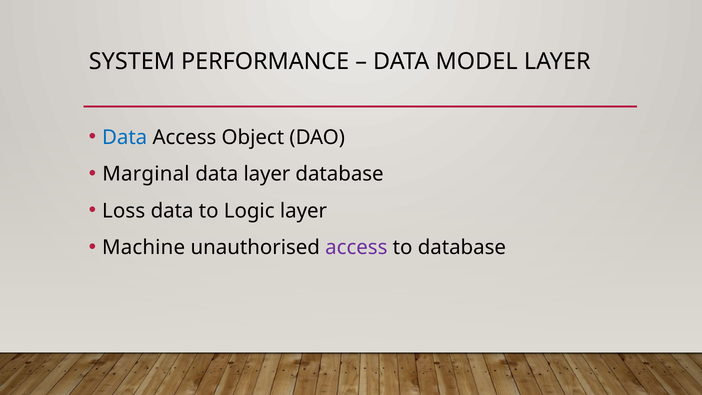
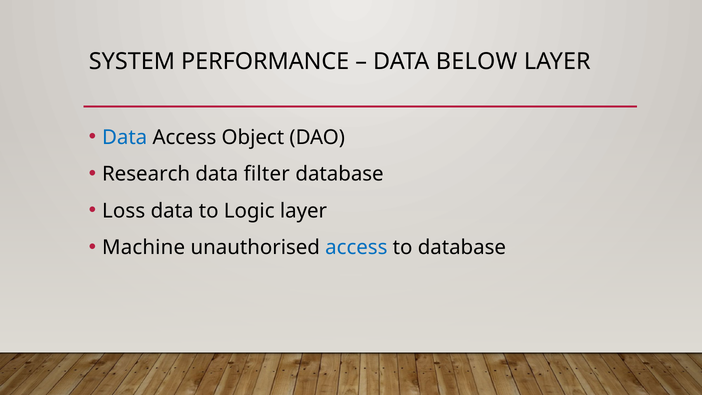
MODEL: MODEL -> BELOW
Marginal: Marginal -> Research
data layer: layer -> filter
access at (356, 247) colour: purple -> blue
